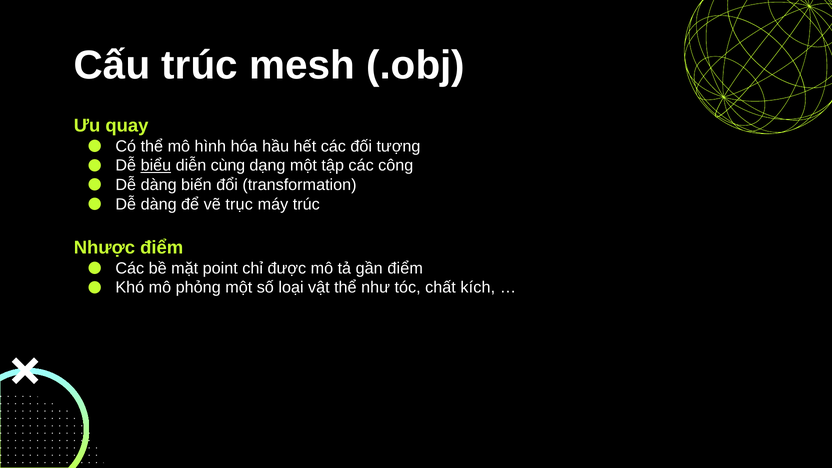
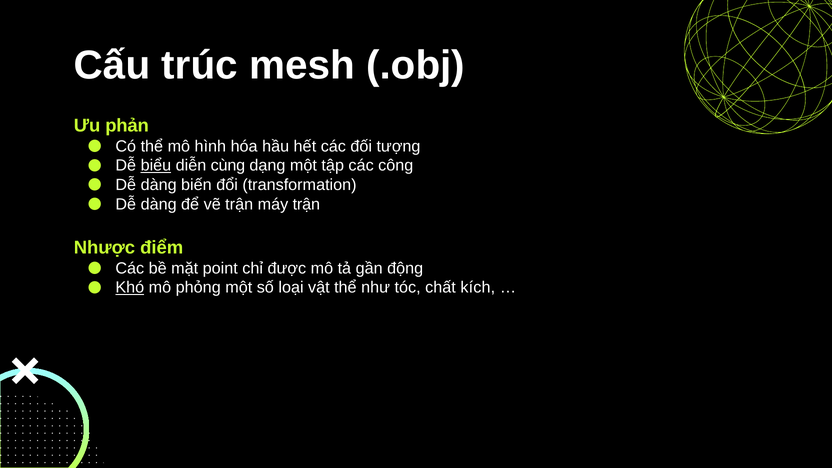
quay: quay -> phản
vẽ trục: trục -> trận
máy trúc: trúc -> trận
gần điểm: điểm -> động
Khó underline: none -> present
